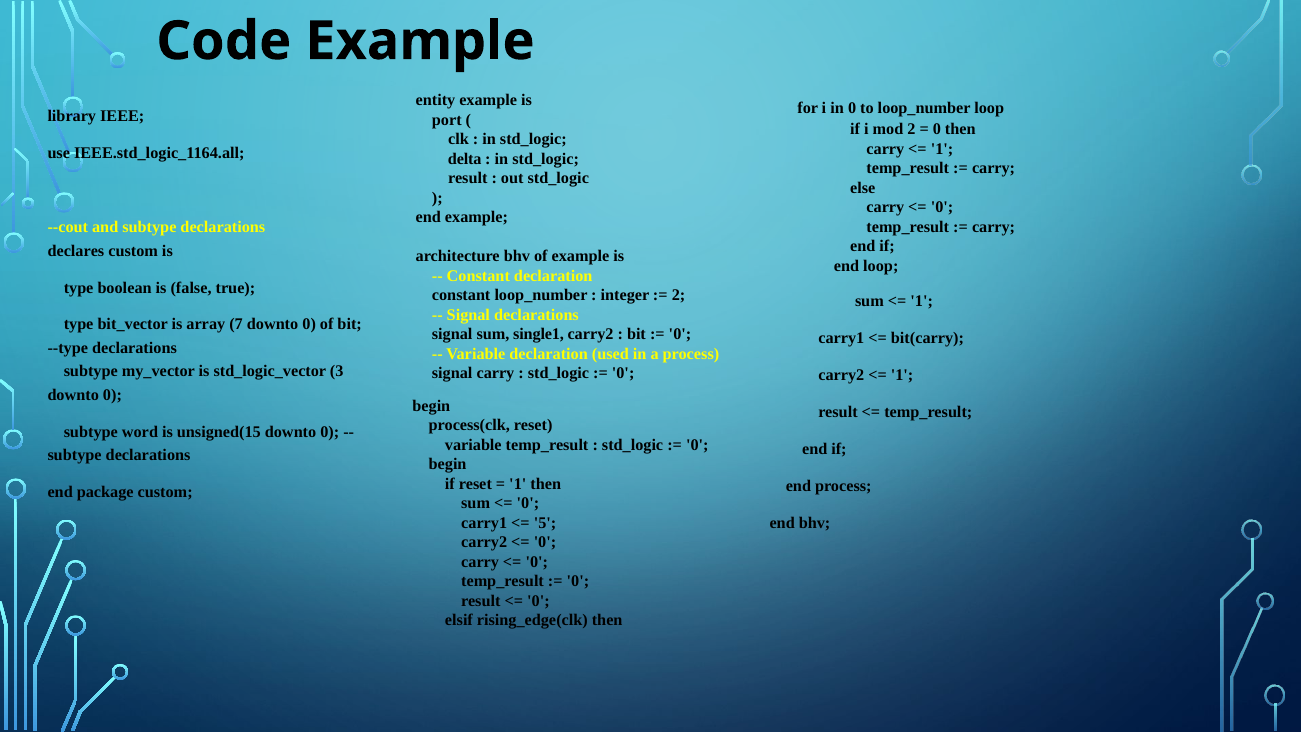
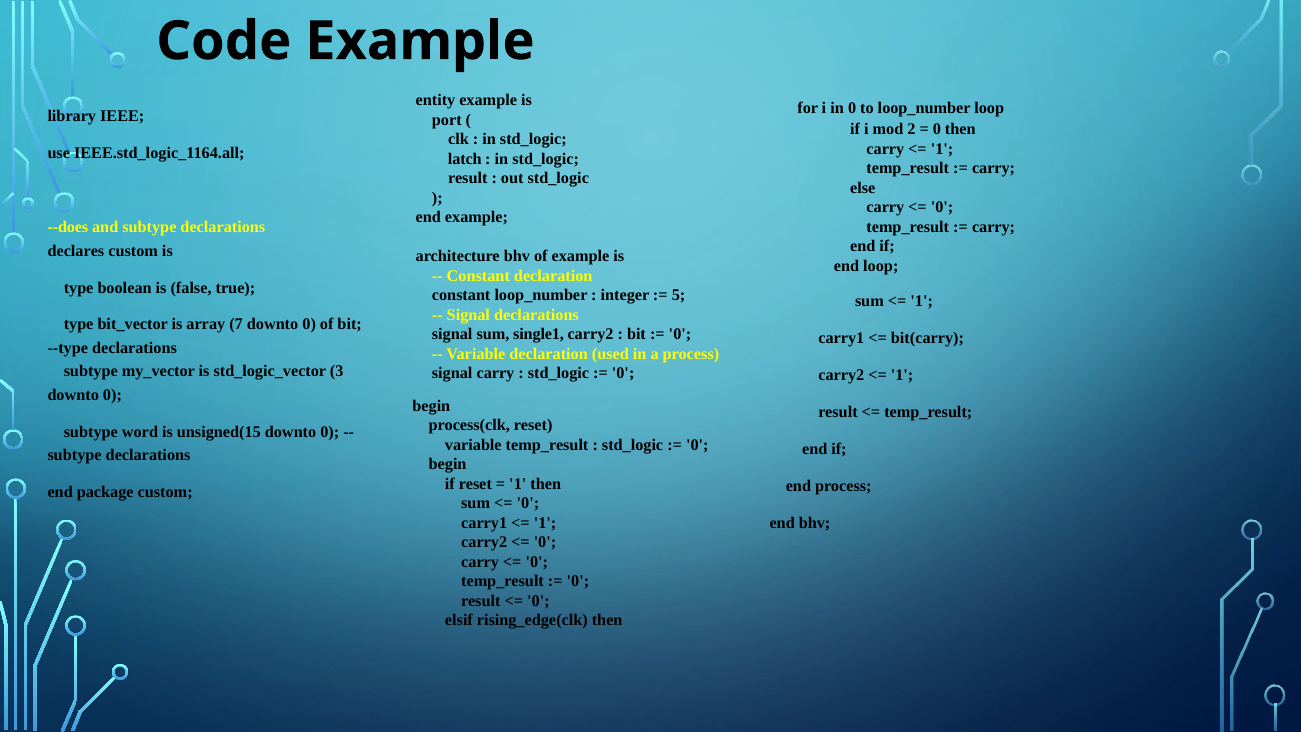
delta: delta -> latch
--cout: --cout -> --does
2 at (679, 295): 2 -> 5
5 at (545, 523): 5 -> 1
